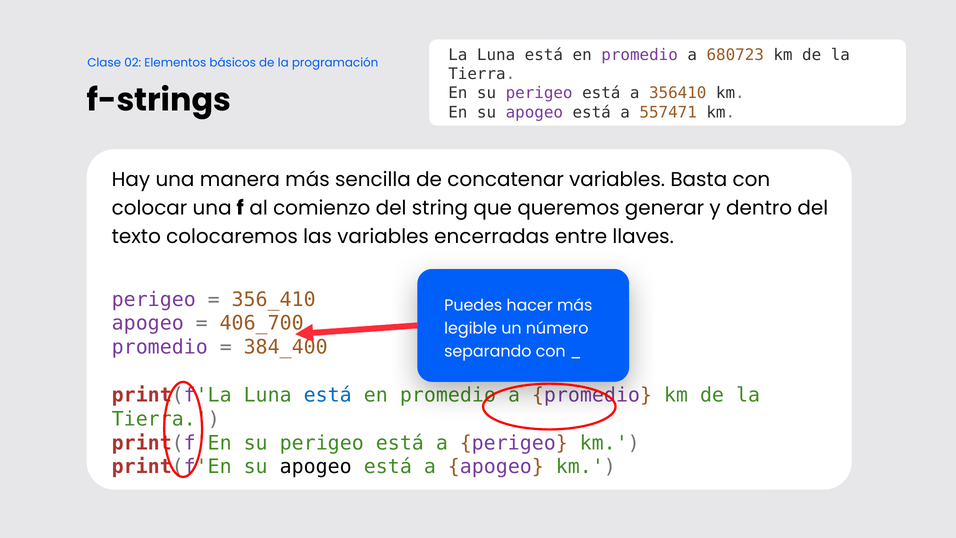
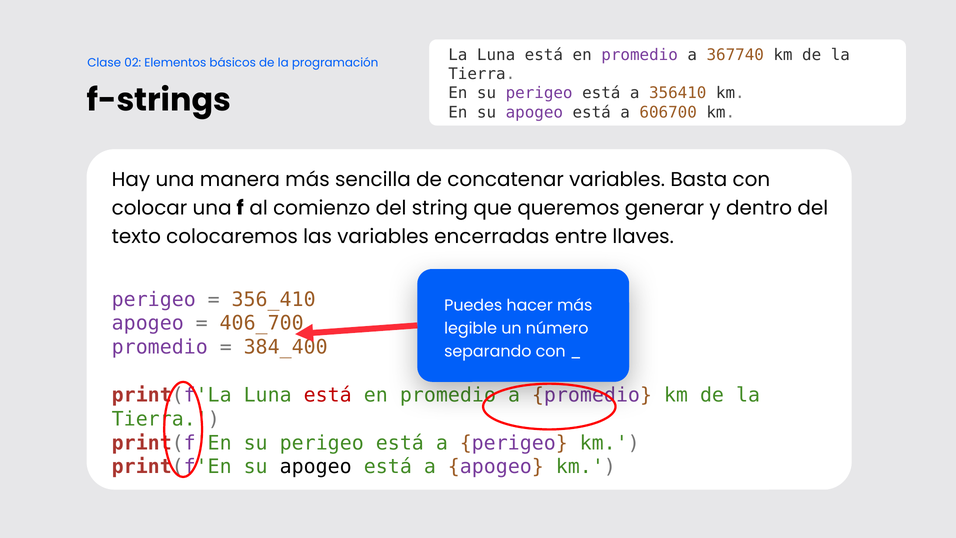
680723: 680723 -> 367740
557471: 557471 -> 606700
está at (328, 395) colour: blue -> red
